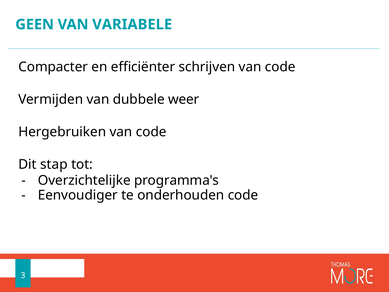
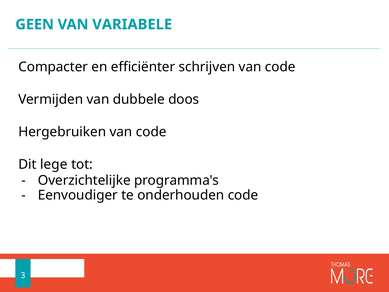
weer: weer -> doos
stap: stap -> lege
